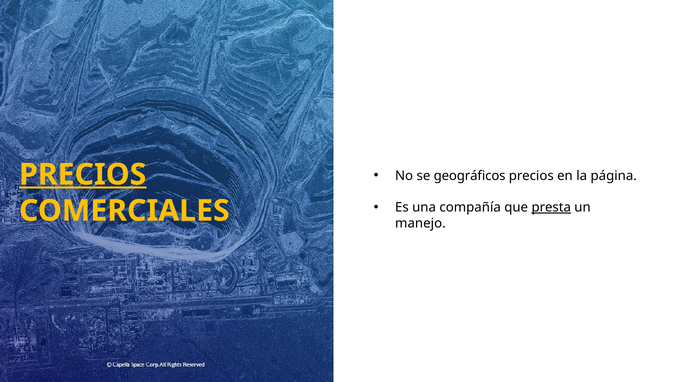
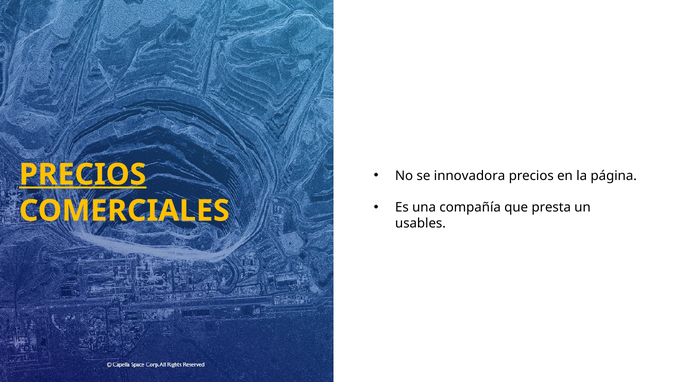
geográficos: geográficos -> innovadora
presta underline: present -> none
manejo: manejo -> usables
